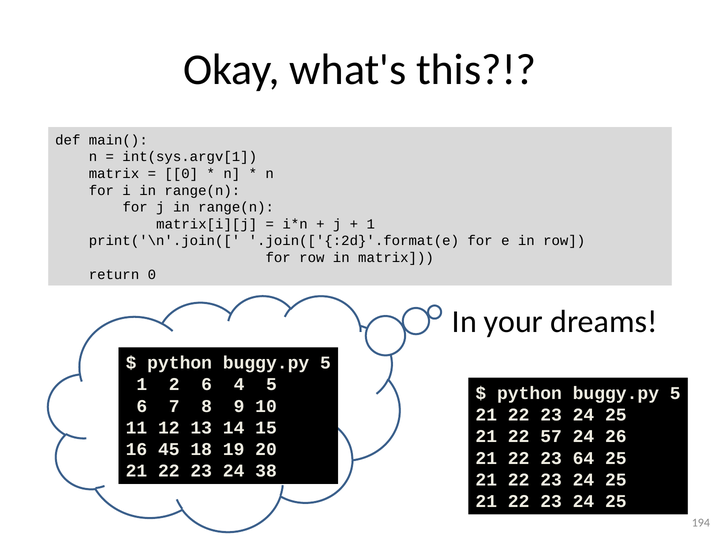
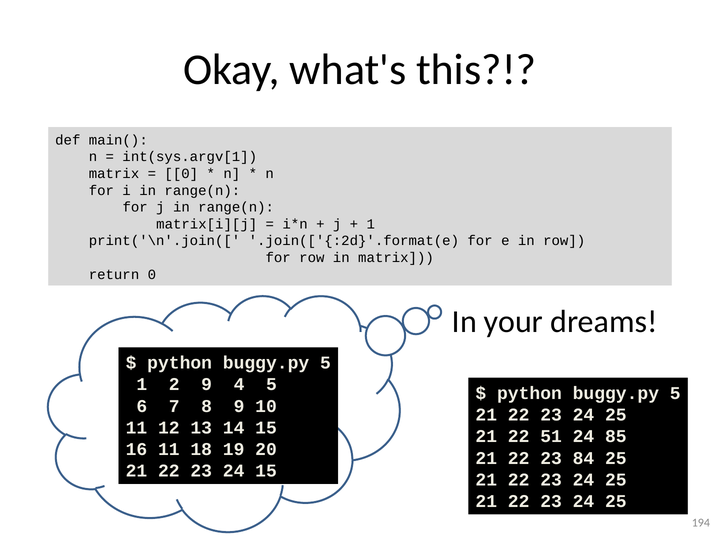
2 6: 6 -> 9
57: 57 -> 51
26: 26 -> 85
16 45: 45 -> 11
64: 64 -> 84
24 38: 38 -> 15
